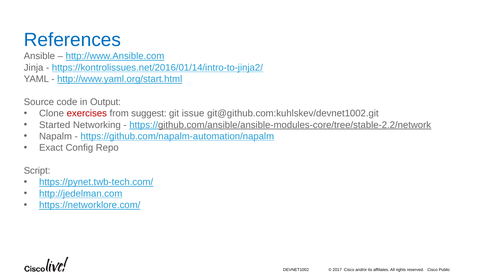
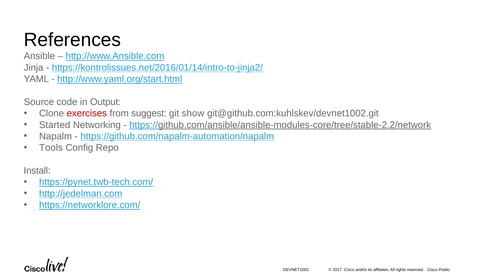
References colour: blue -> black
issue: issue -> show
Exact: Exact -> Tools
Script: Script -> Install
